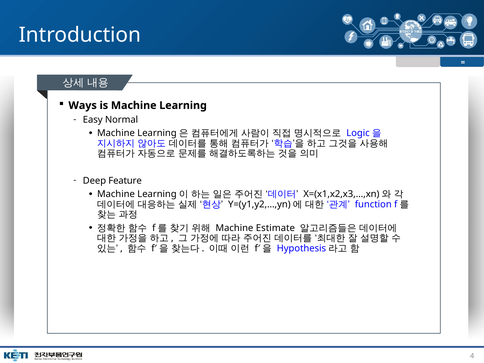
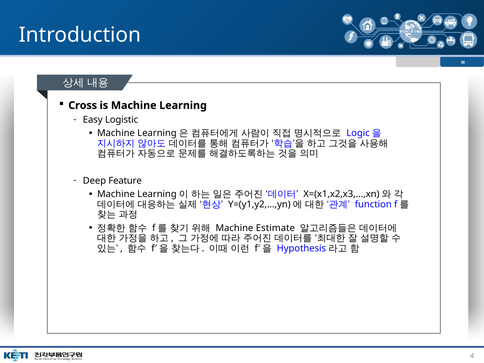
Ways: Ways -> Cross
Normal: Normal -> Logistic
